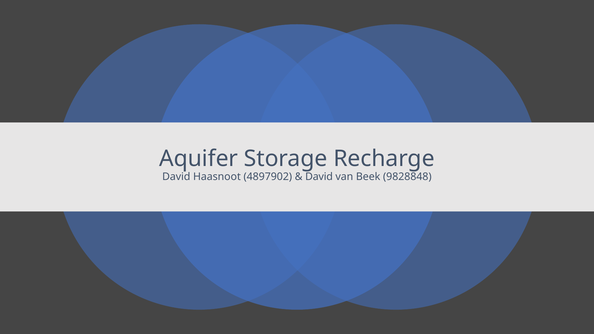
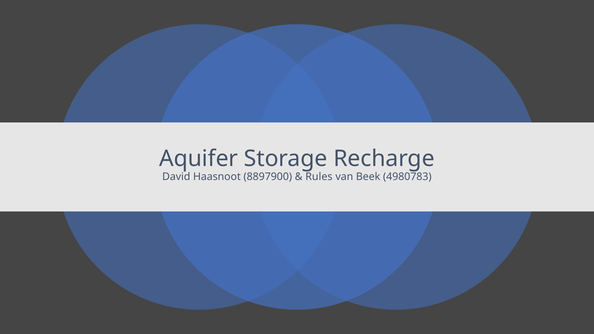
4897902: 4897902 -> 8897900
David at (319, 177): David -> Rules
9828848: 9828848 -> 4980783
